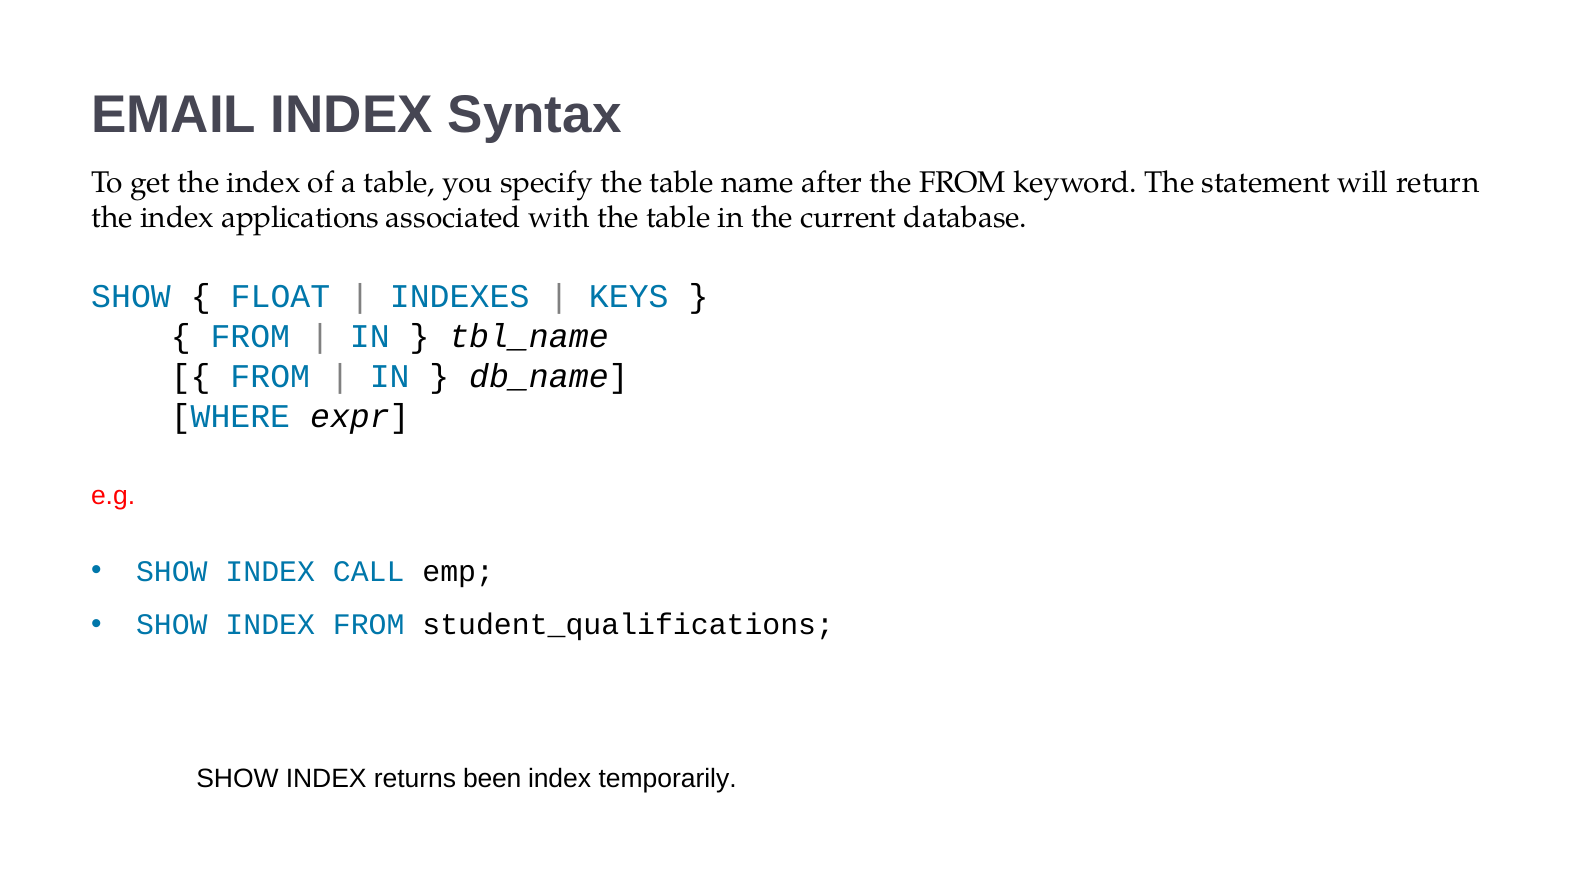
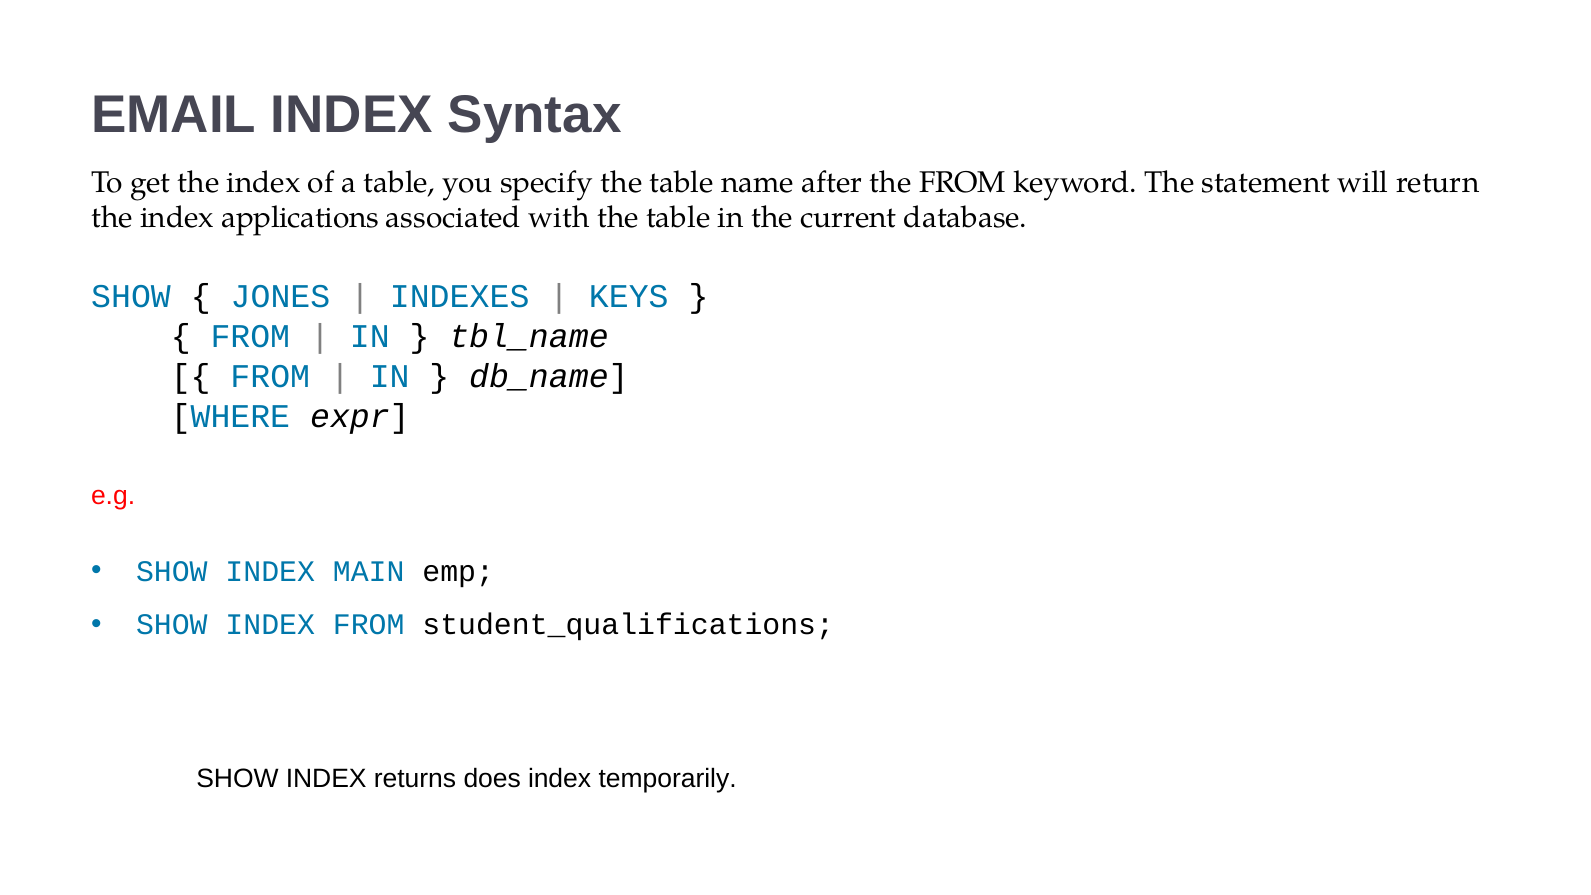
FLOAT: FLOAT -> JONES
CALL: CALL -> MAIN
been: been -> does
